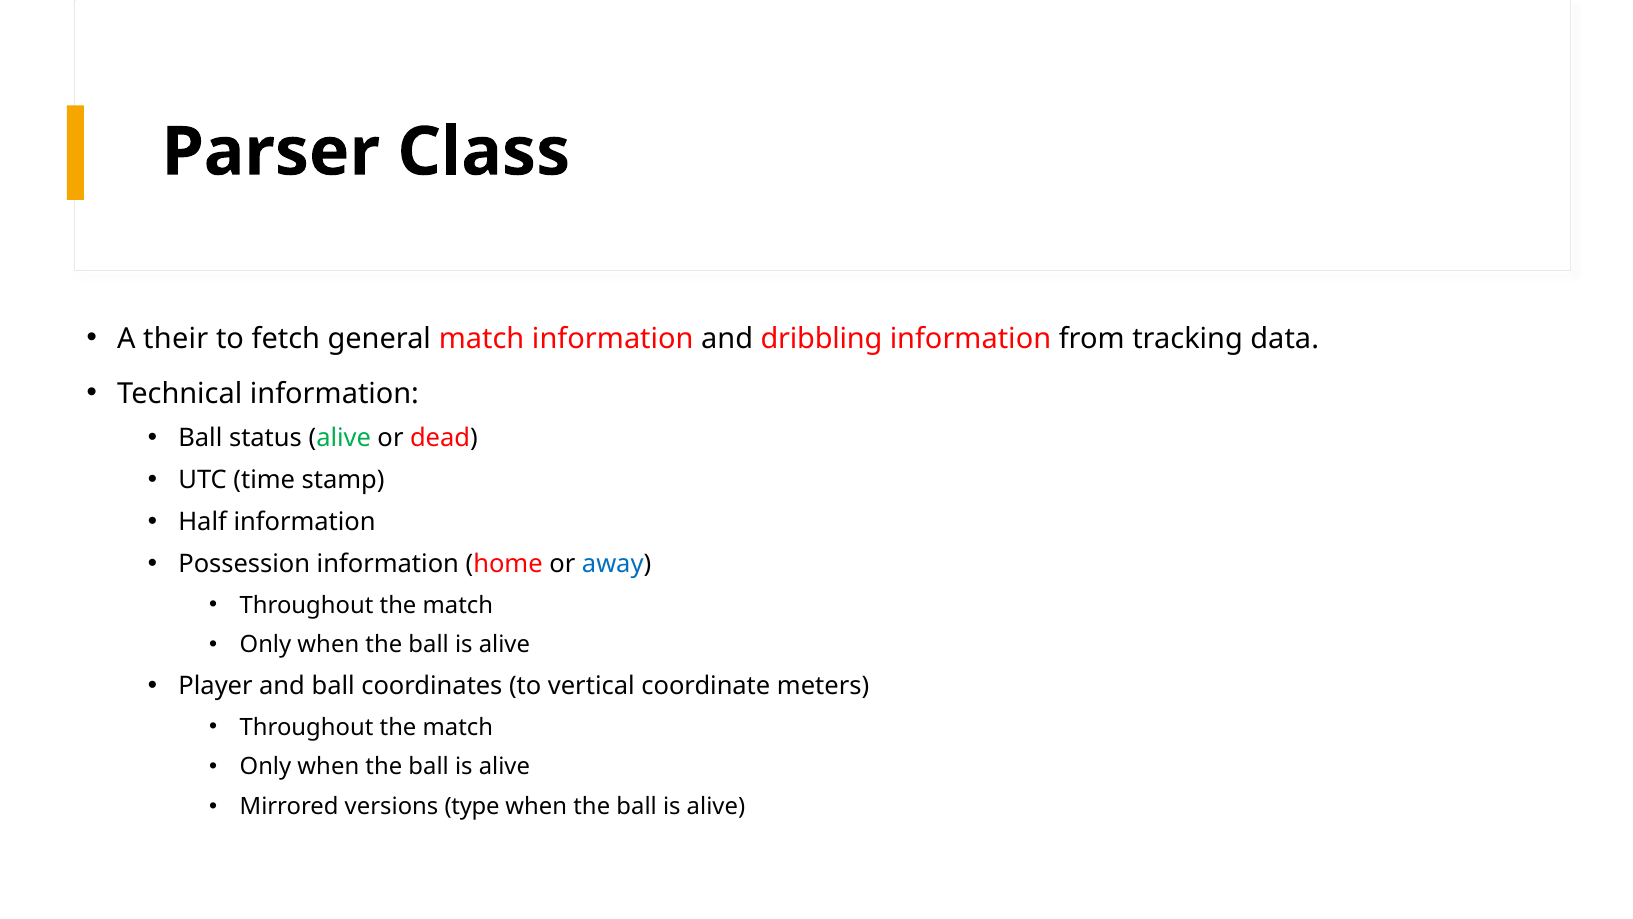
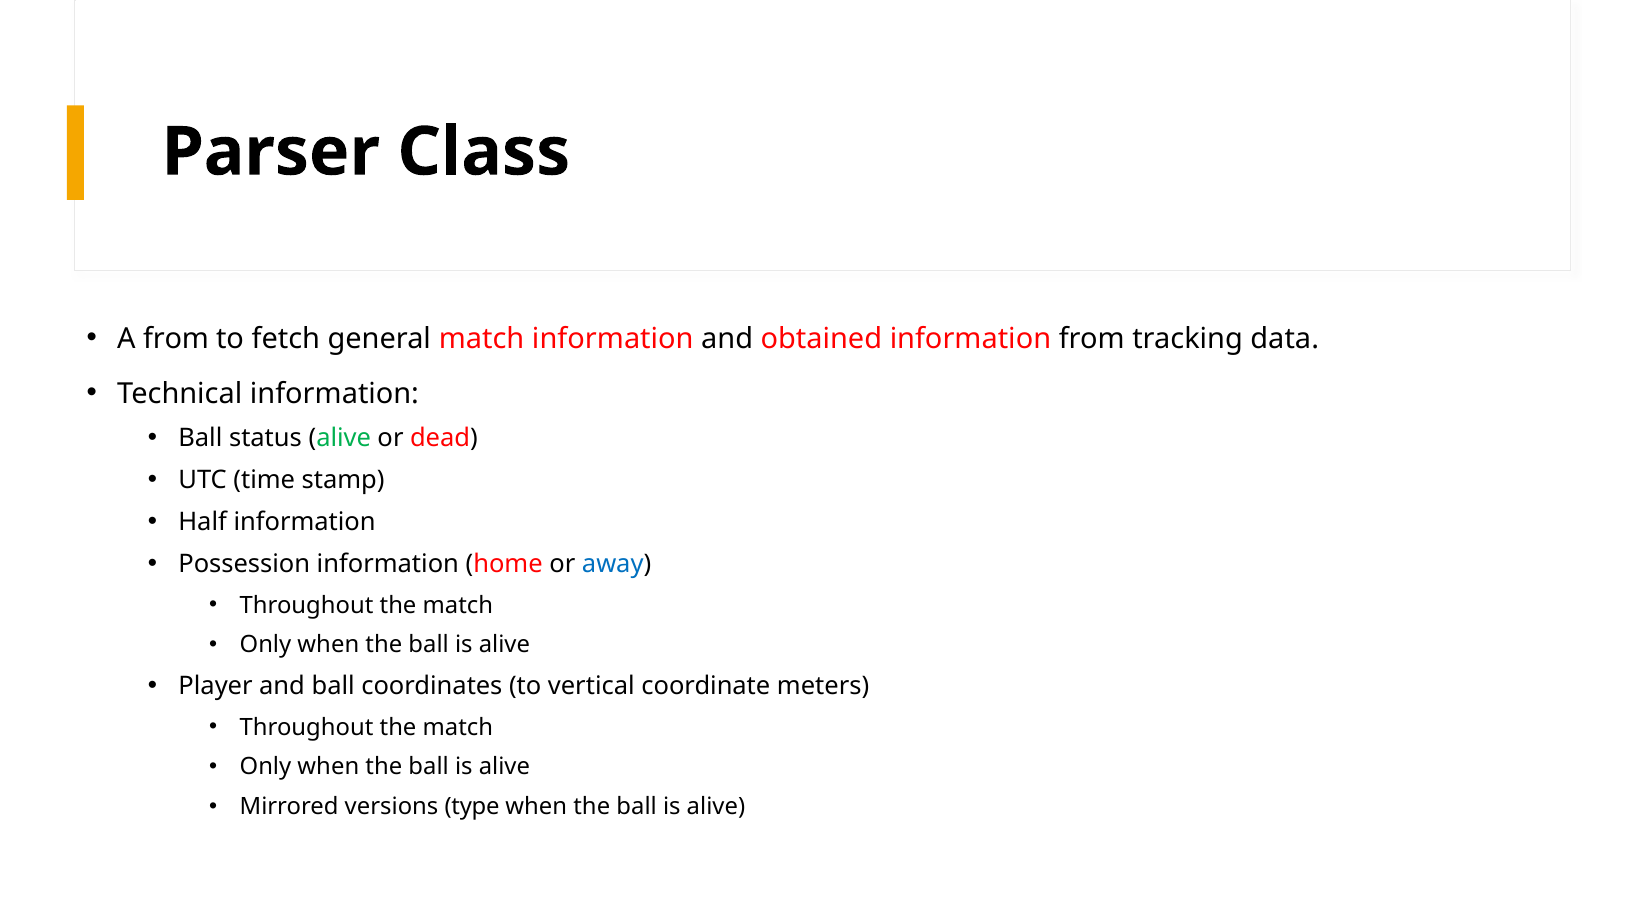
A their: their -> from
dribbling: dribbling -> obtained
